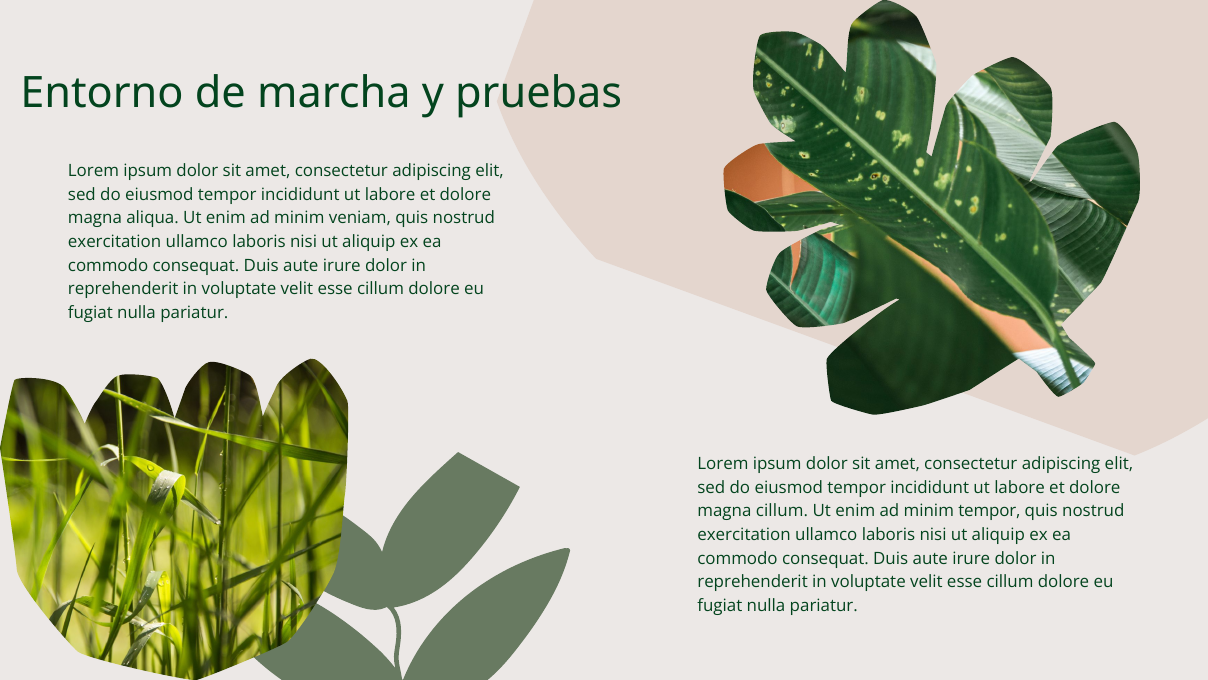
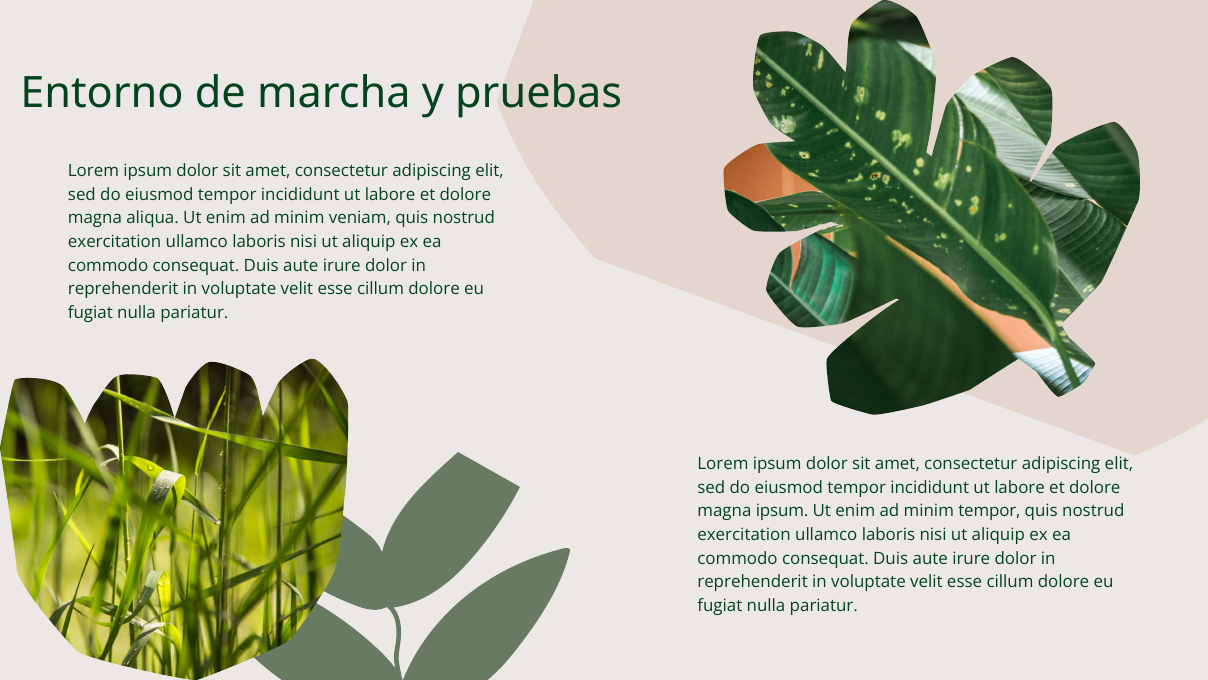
magna cillum: cillum -> ipsum
